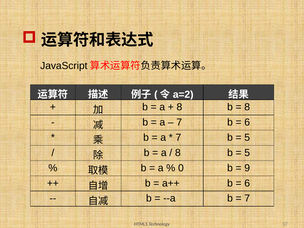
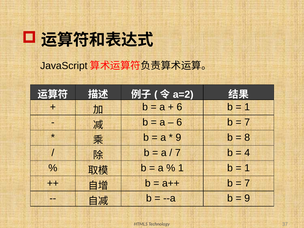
8 at (179, 107): 8 -> 6
8 at (247, 107): 8 -> 1
7 at (179, 122): 7 -> 6
6 at (247, 122): 6 -> 7
7 at (178, 138): 7 -> 9
5 at (247, 138): 5 -> 8
8 at (178, 153): 8 -> 7
5 at (247, 153): 5 -> 4
0 at (181, 168): 0 -> 1
9 at (247, 168): 9 -> 1
6 at (247, 183): 6 -> 7
7 at (247, 198): 7 -> 9
